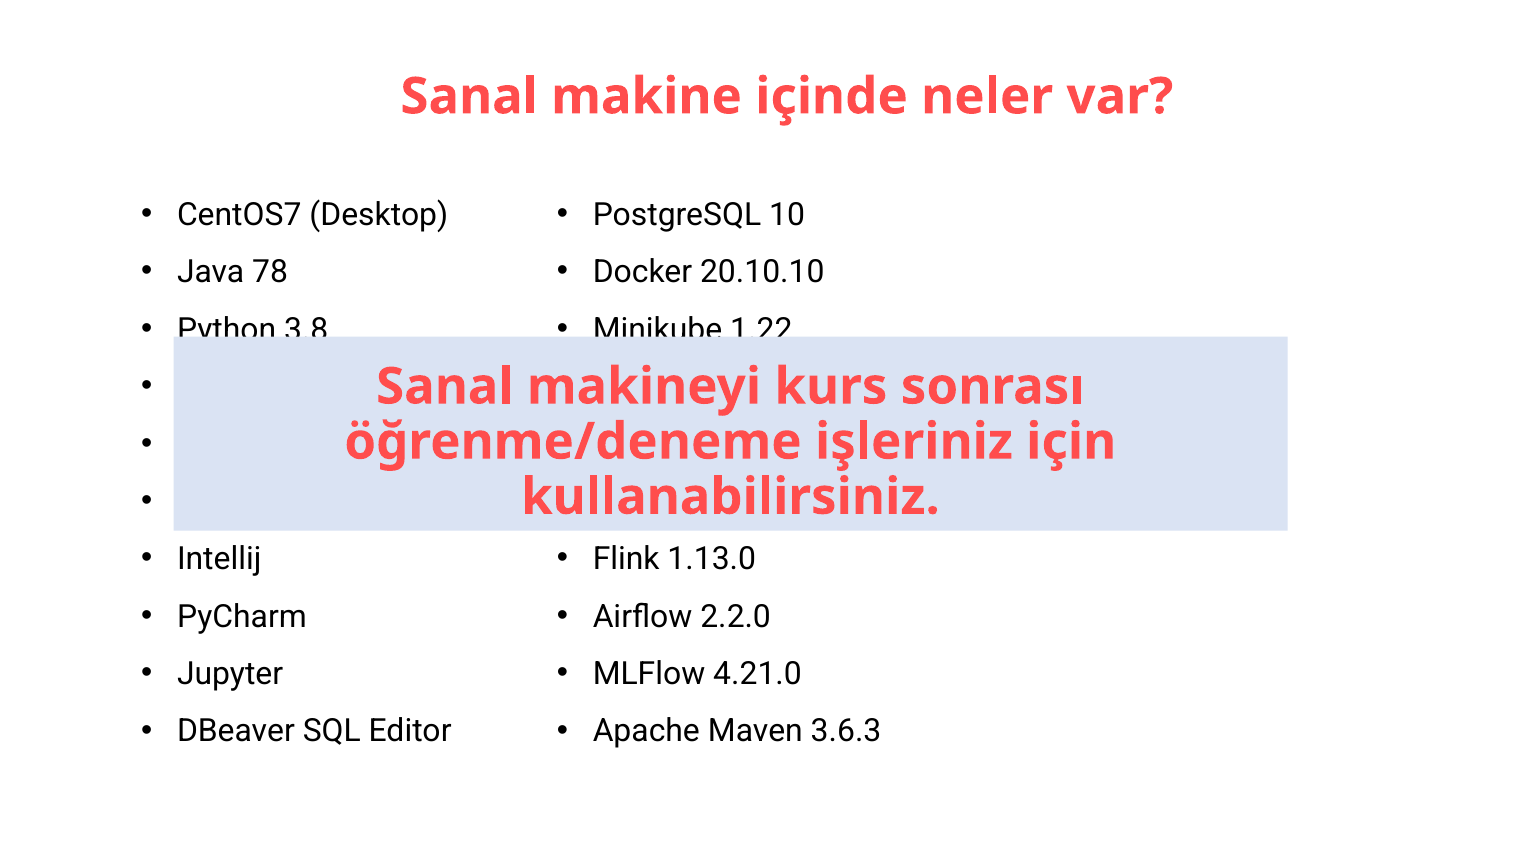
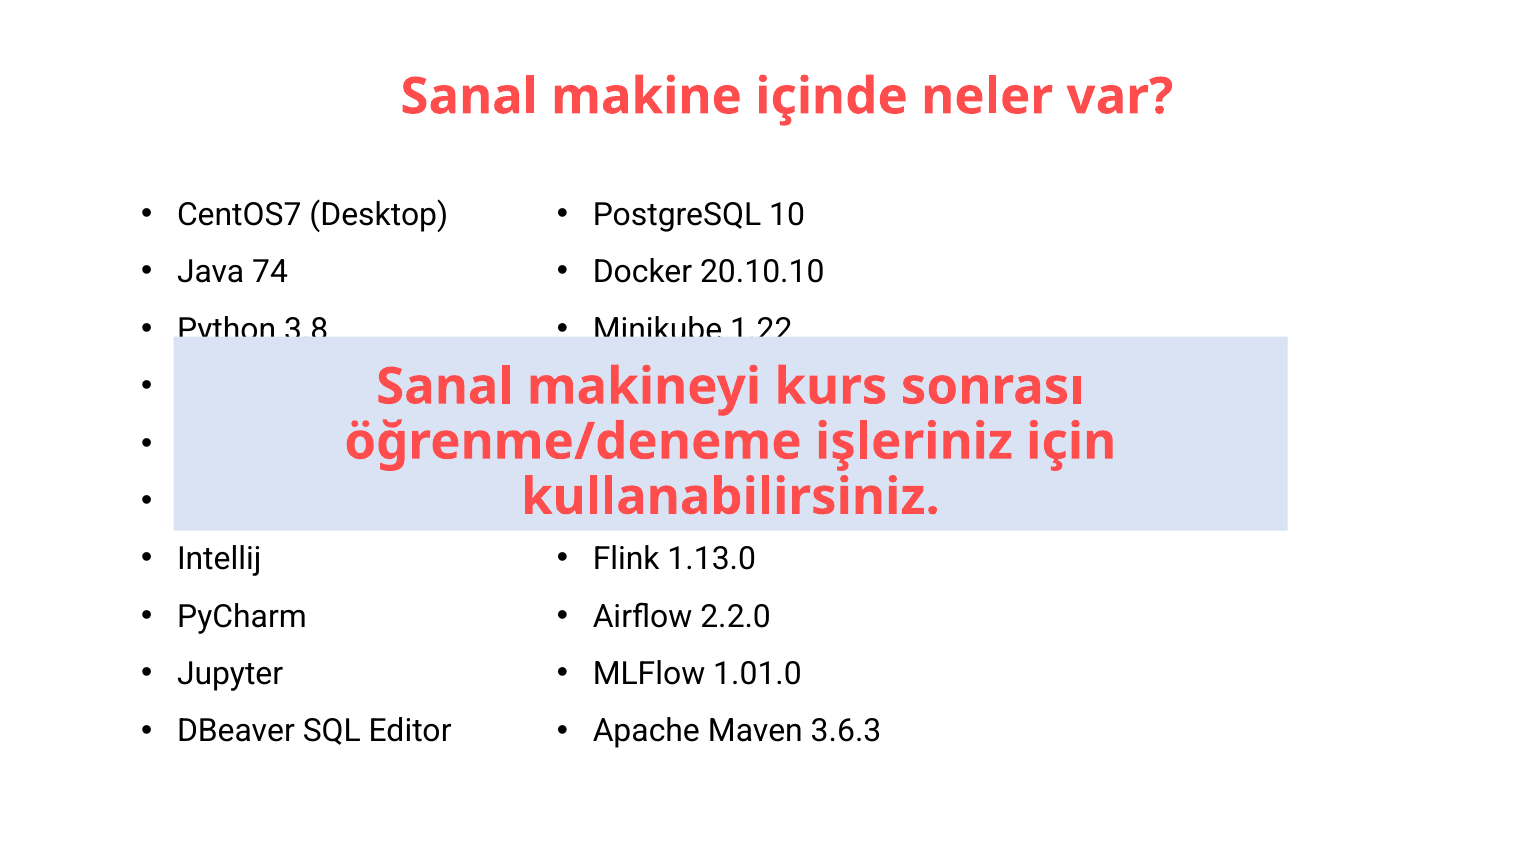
78: 78 -> 74
4.21.0: 4.21.0 -> 1.01.0
